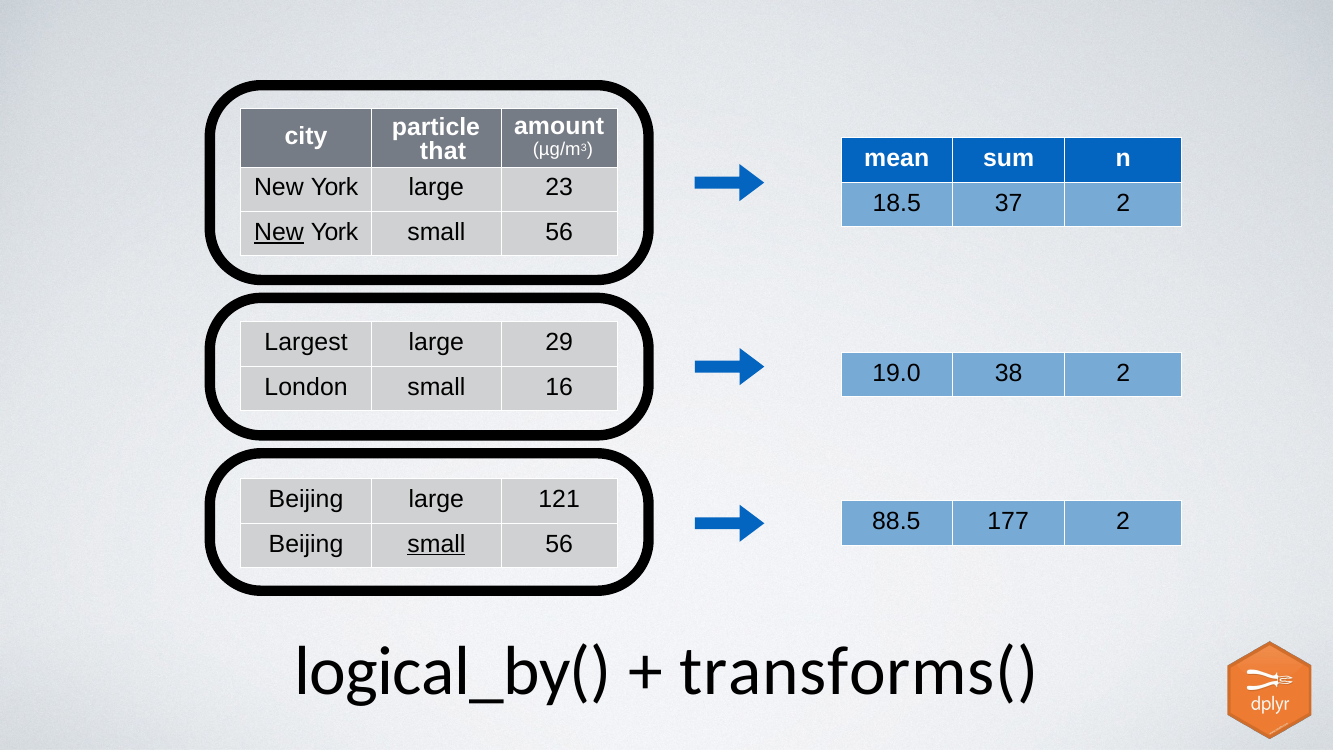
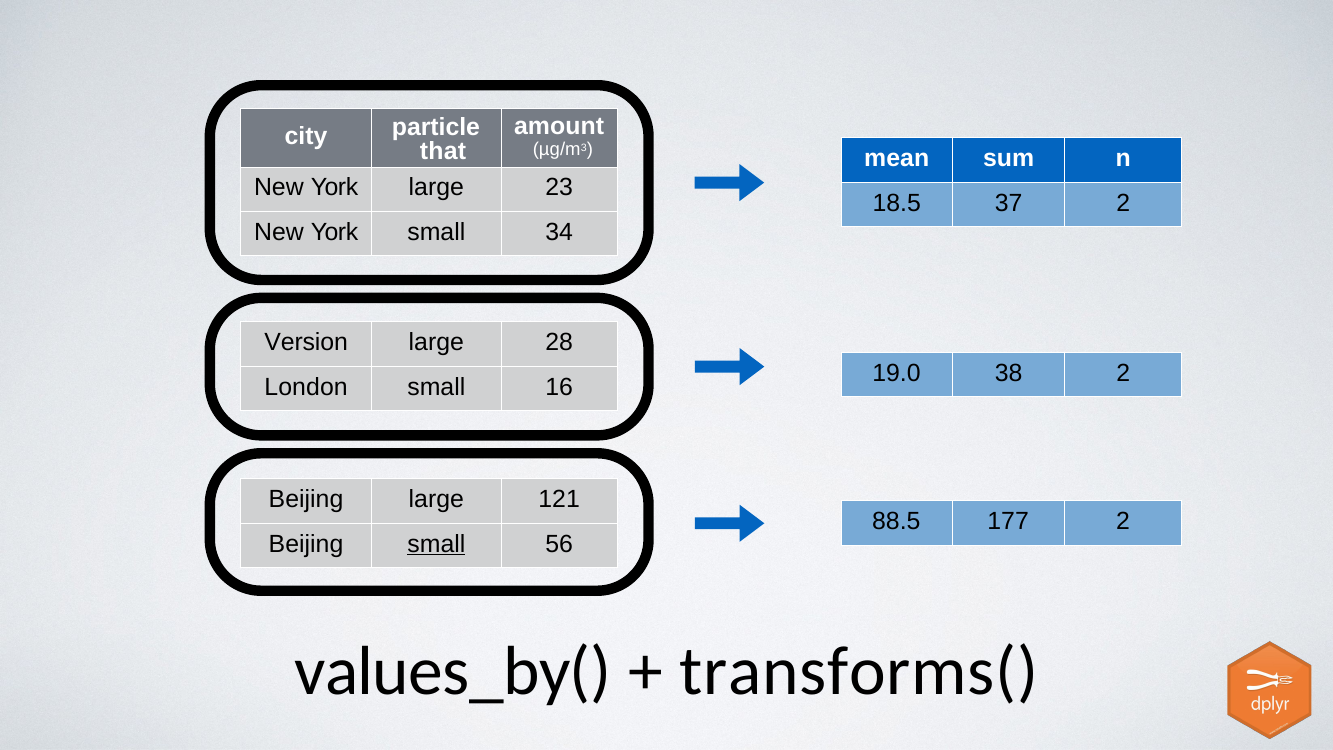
New at (279, 232) underline: present -> none
York small 56: 56 -> 34
Largest: Largest -> Version
29: 29 -> 28
logical_by(: logical_by( -> values_by(
